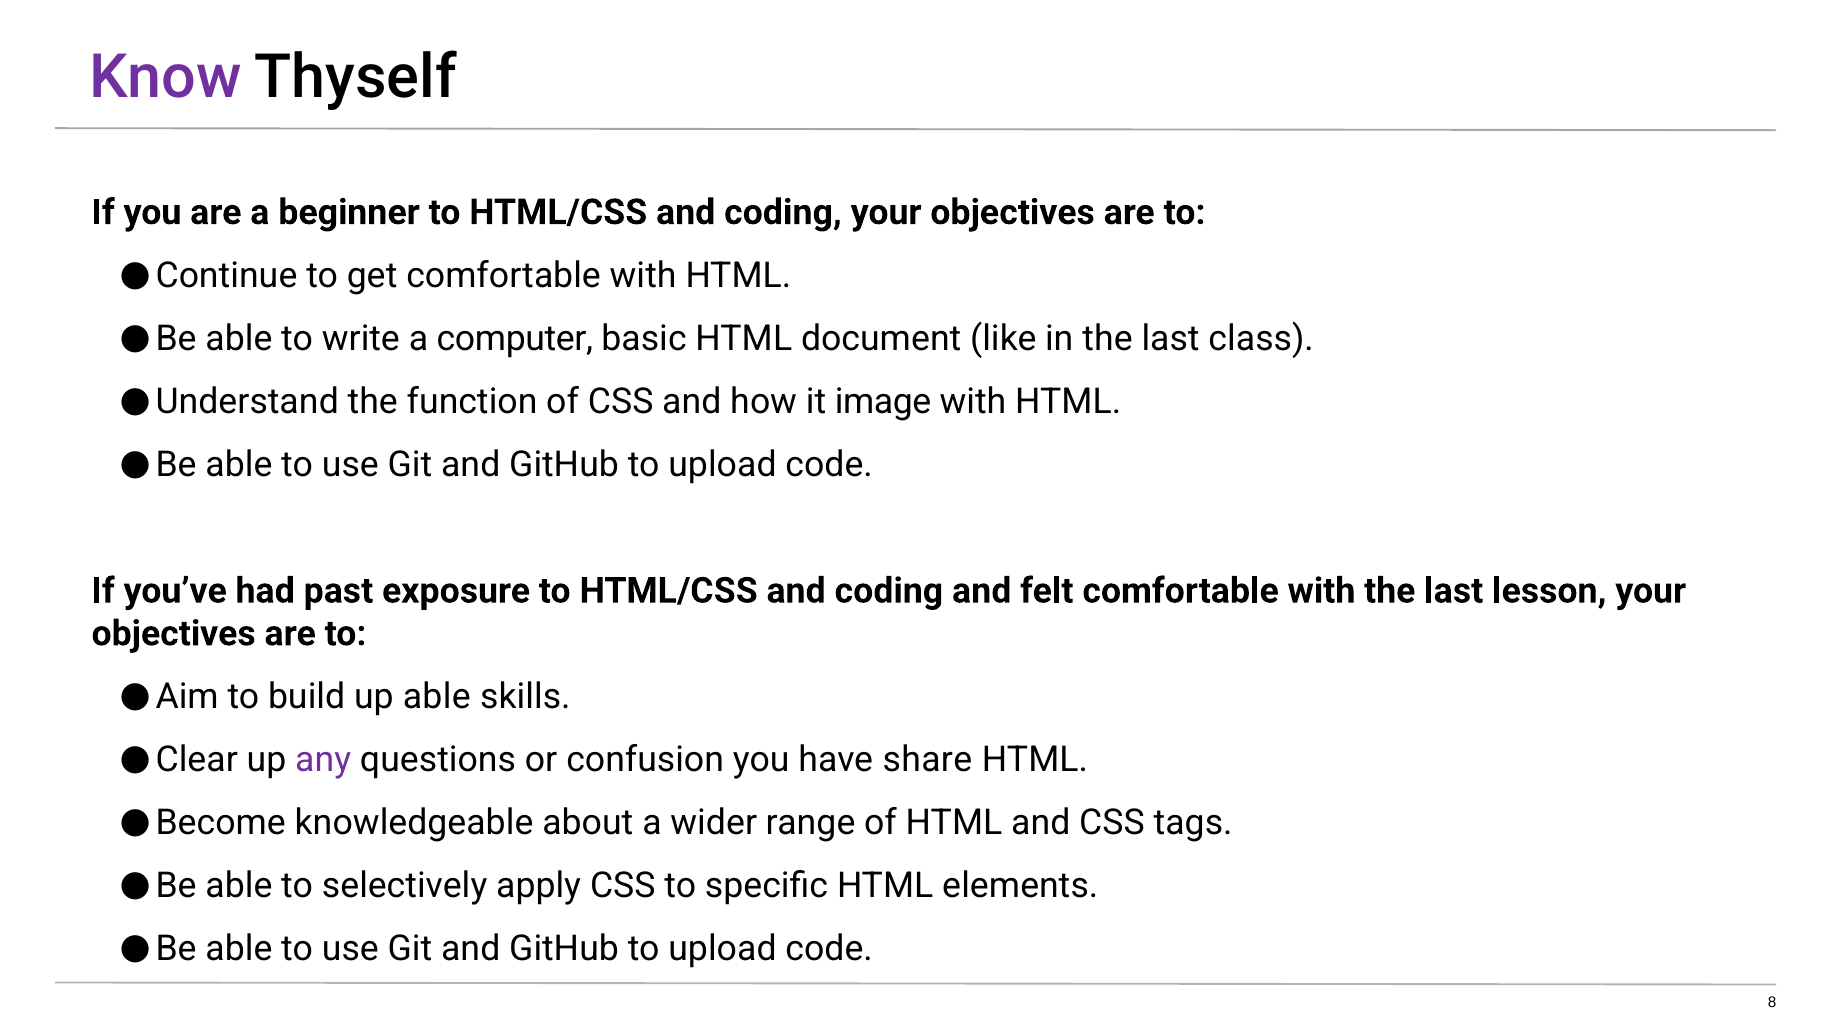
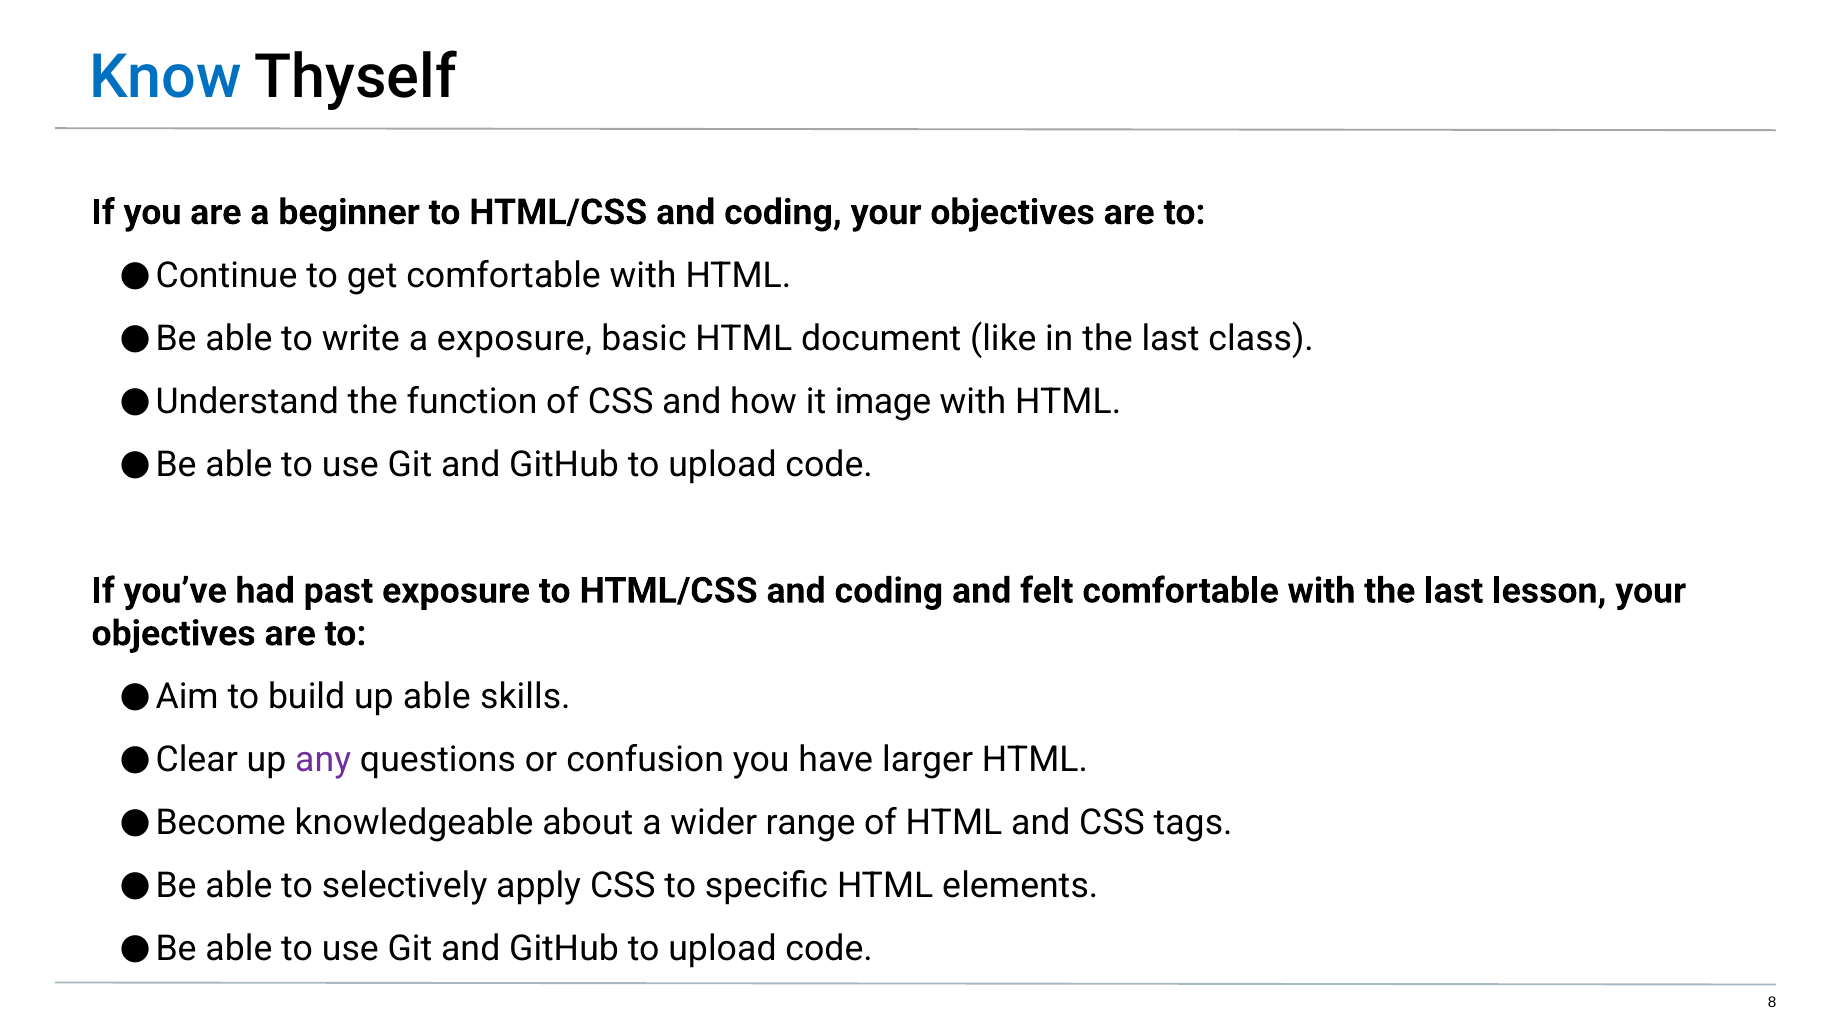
Know colour: purple -> blue
a computer: computer -> exposure
share: share -> larger
